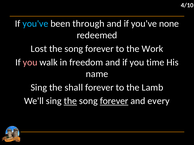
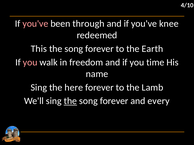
you've at (35, 24) colour: light blue -> pink
none: none -> knee
Lost: Lost -> This
Work: Work -> Earth
shall: shall -> here
forever at (114, 101) underline: present -> none
